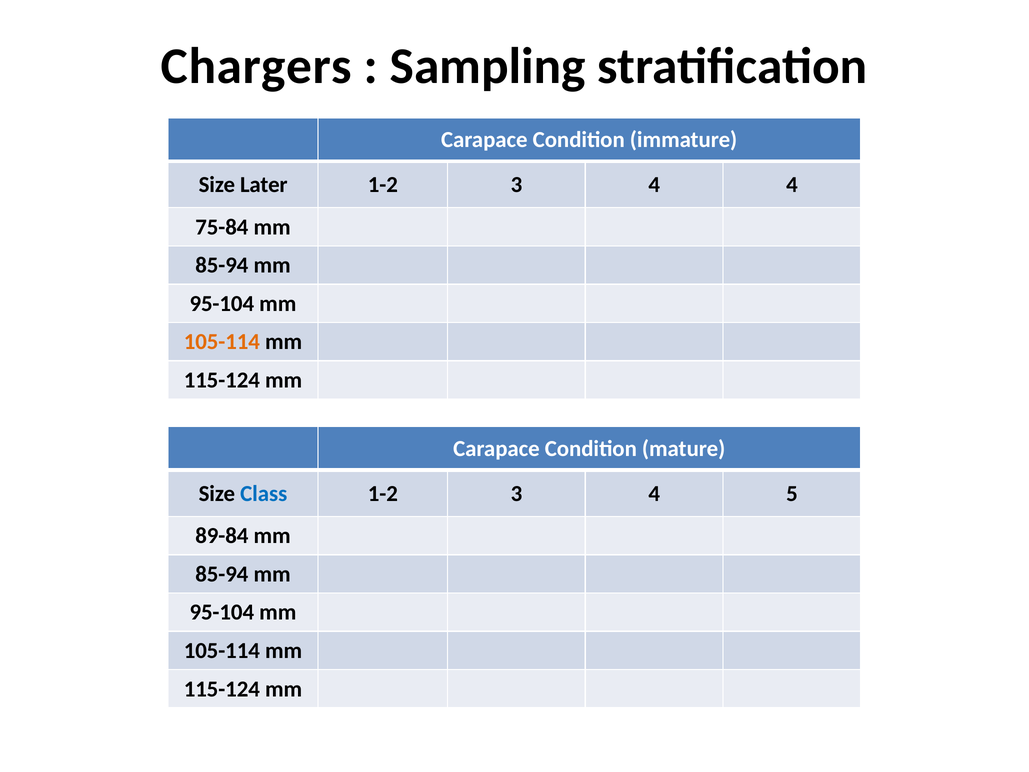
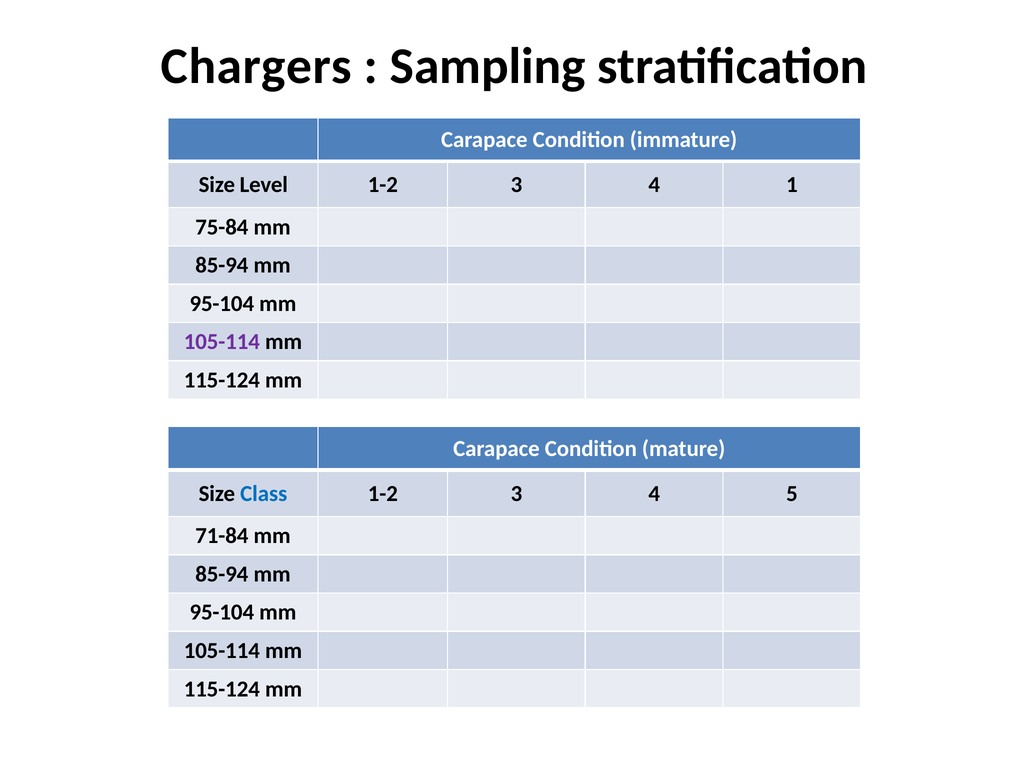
Later: Later -> Level
4 4: 4 -> 1
105-114 at (222, 342) colour: orange -> purple
89-84: 89-84 -> 71-84
